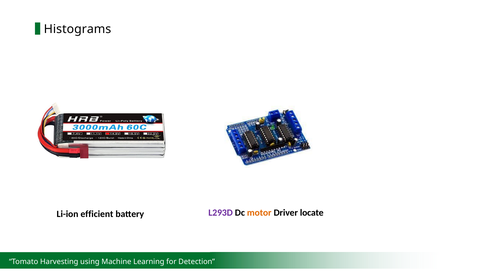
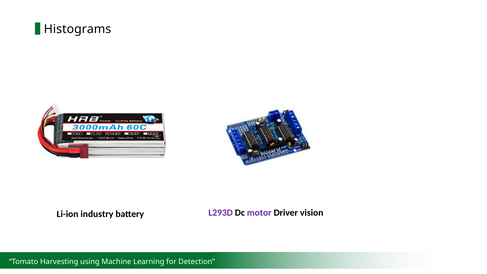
efficient: efficient -> industry
motor colour: orange -> purple
locate: locate -> vision
